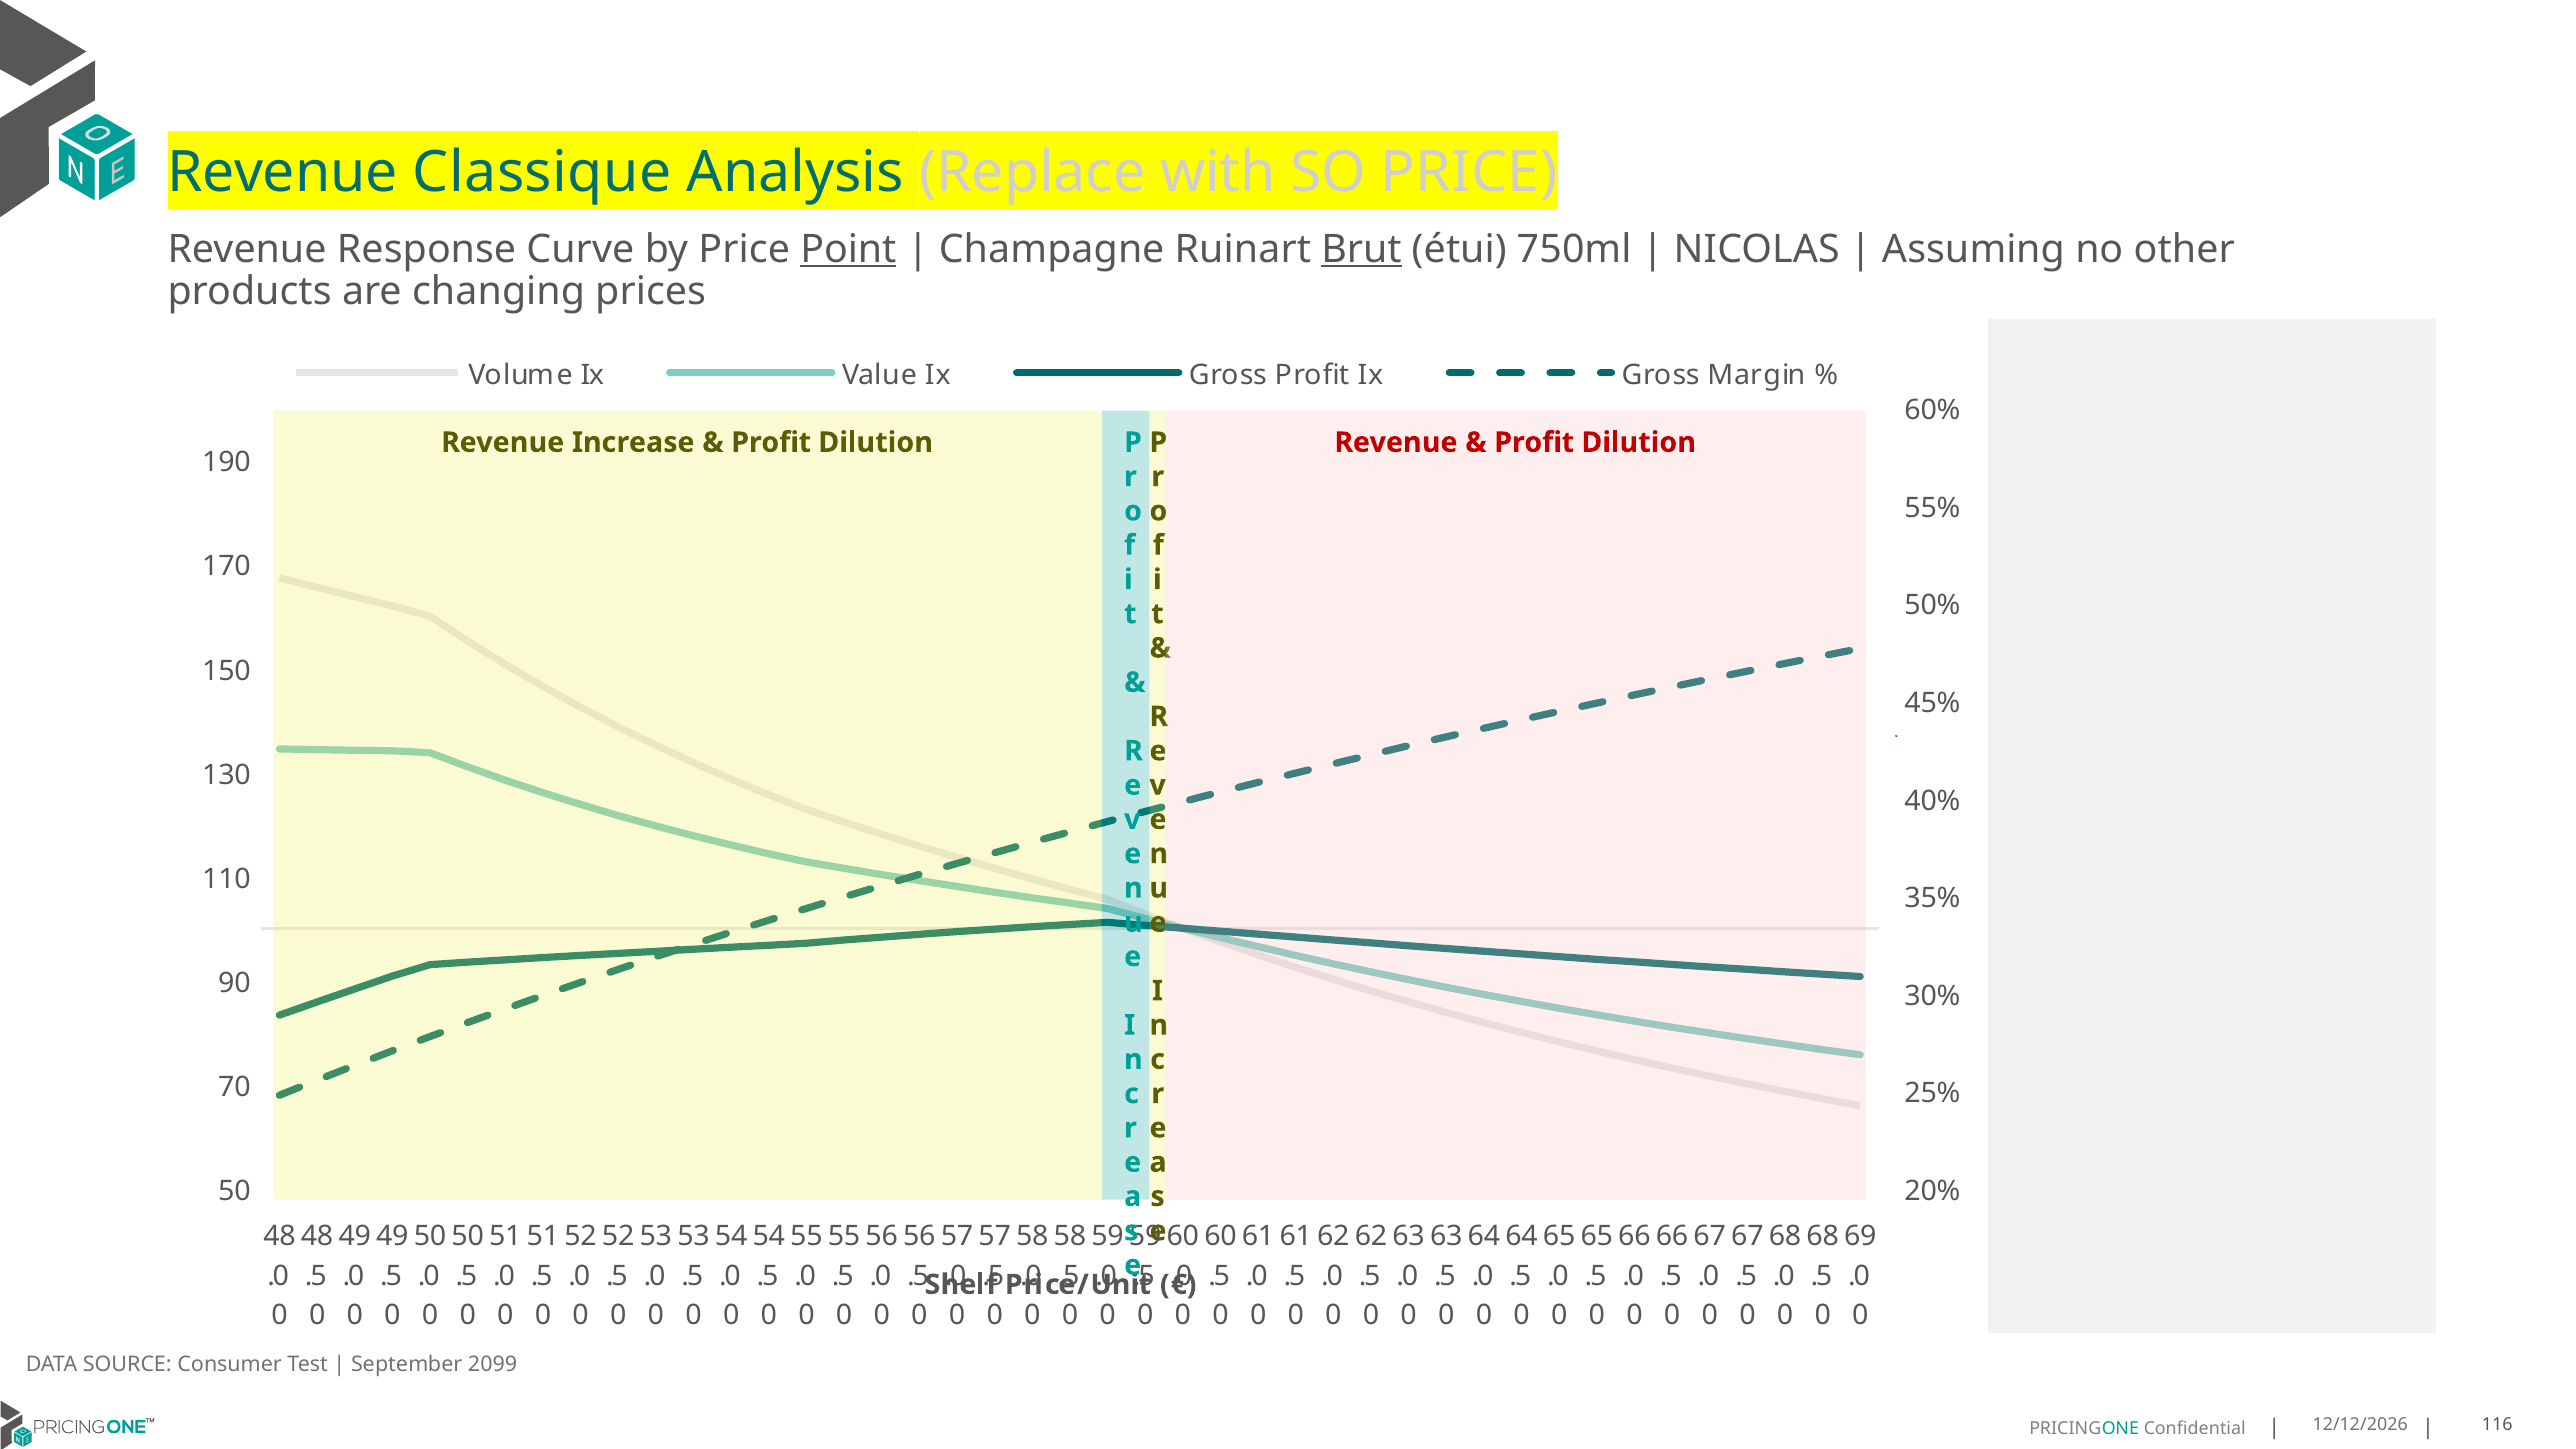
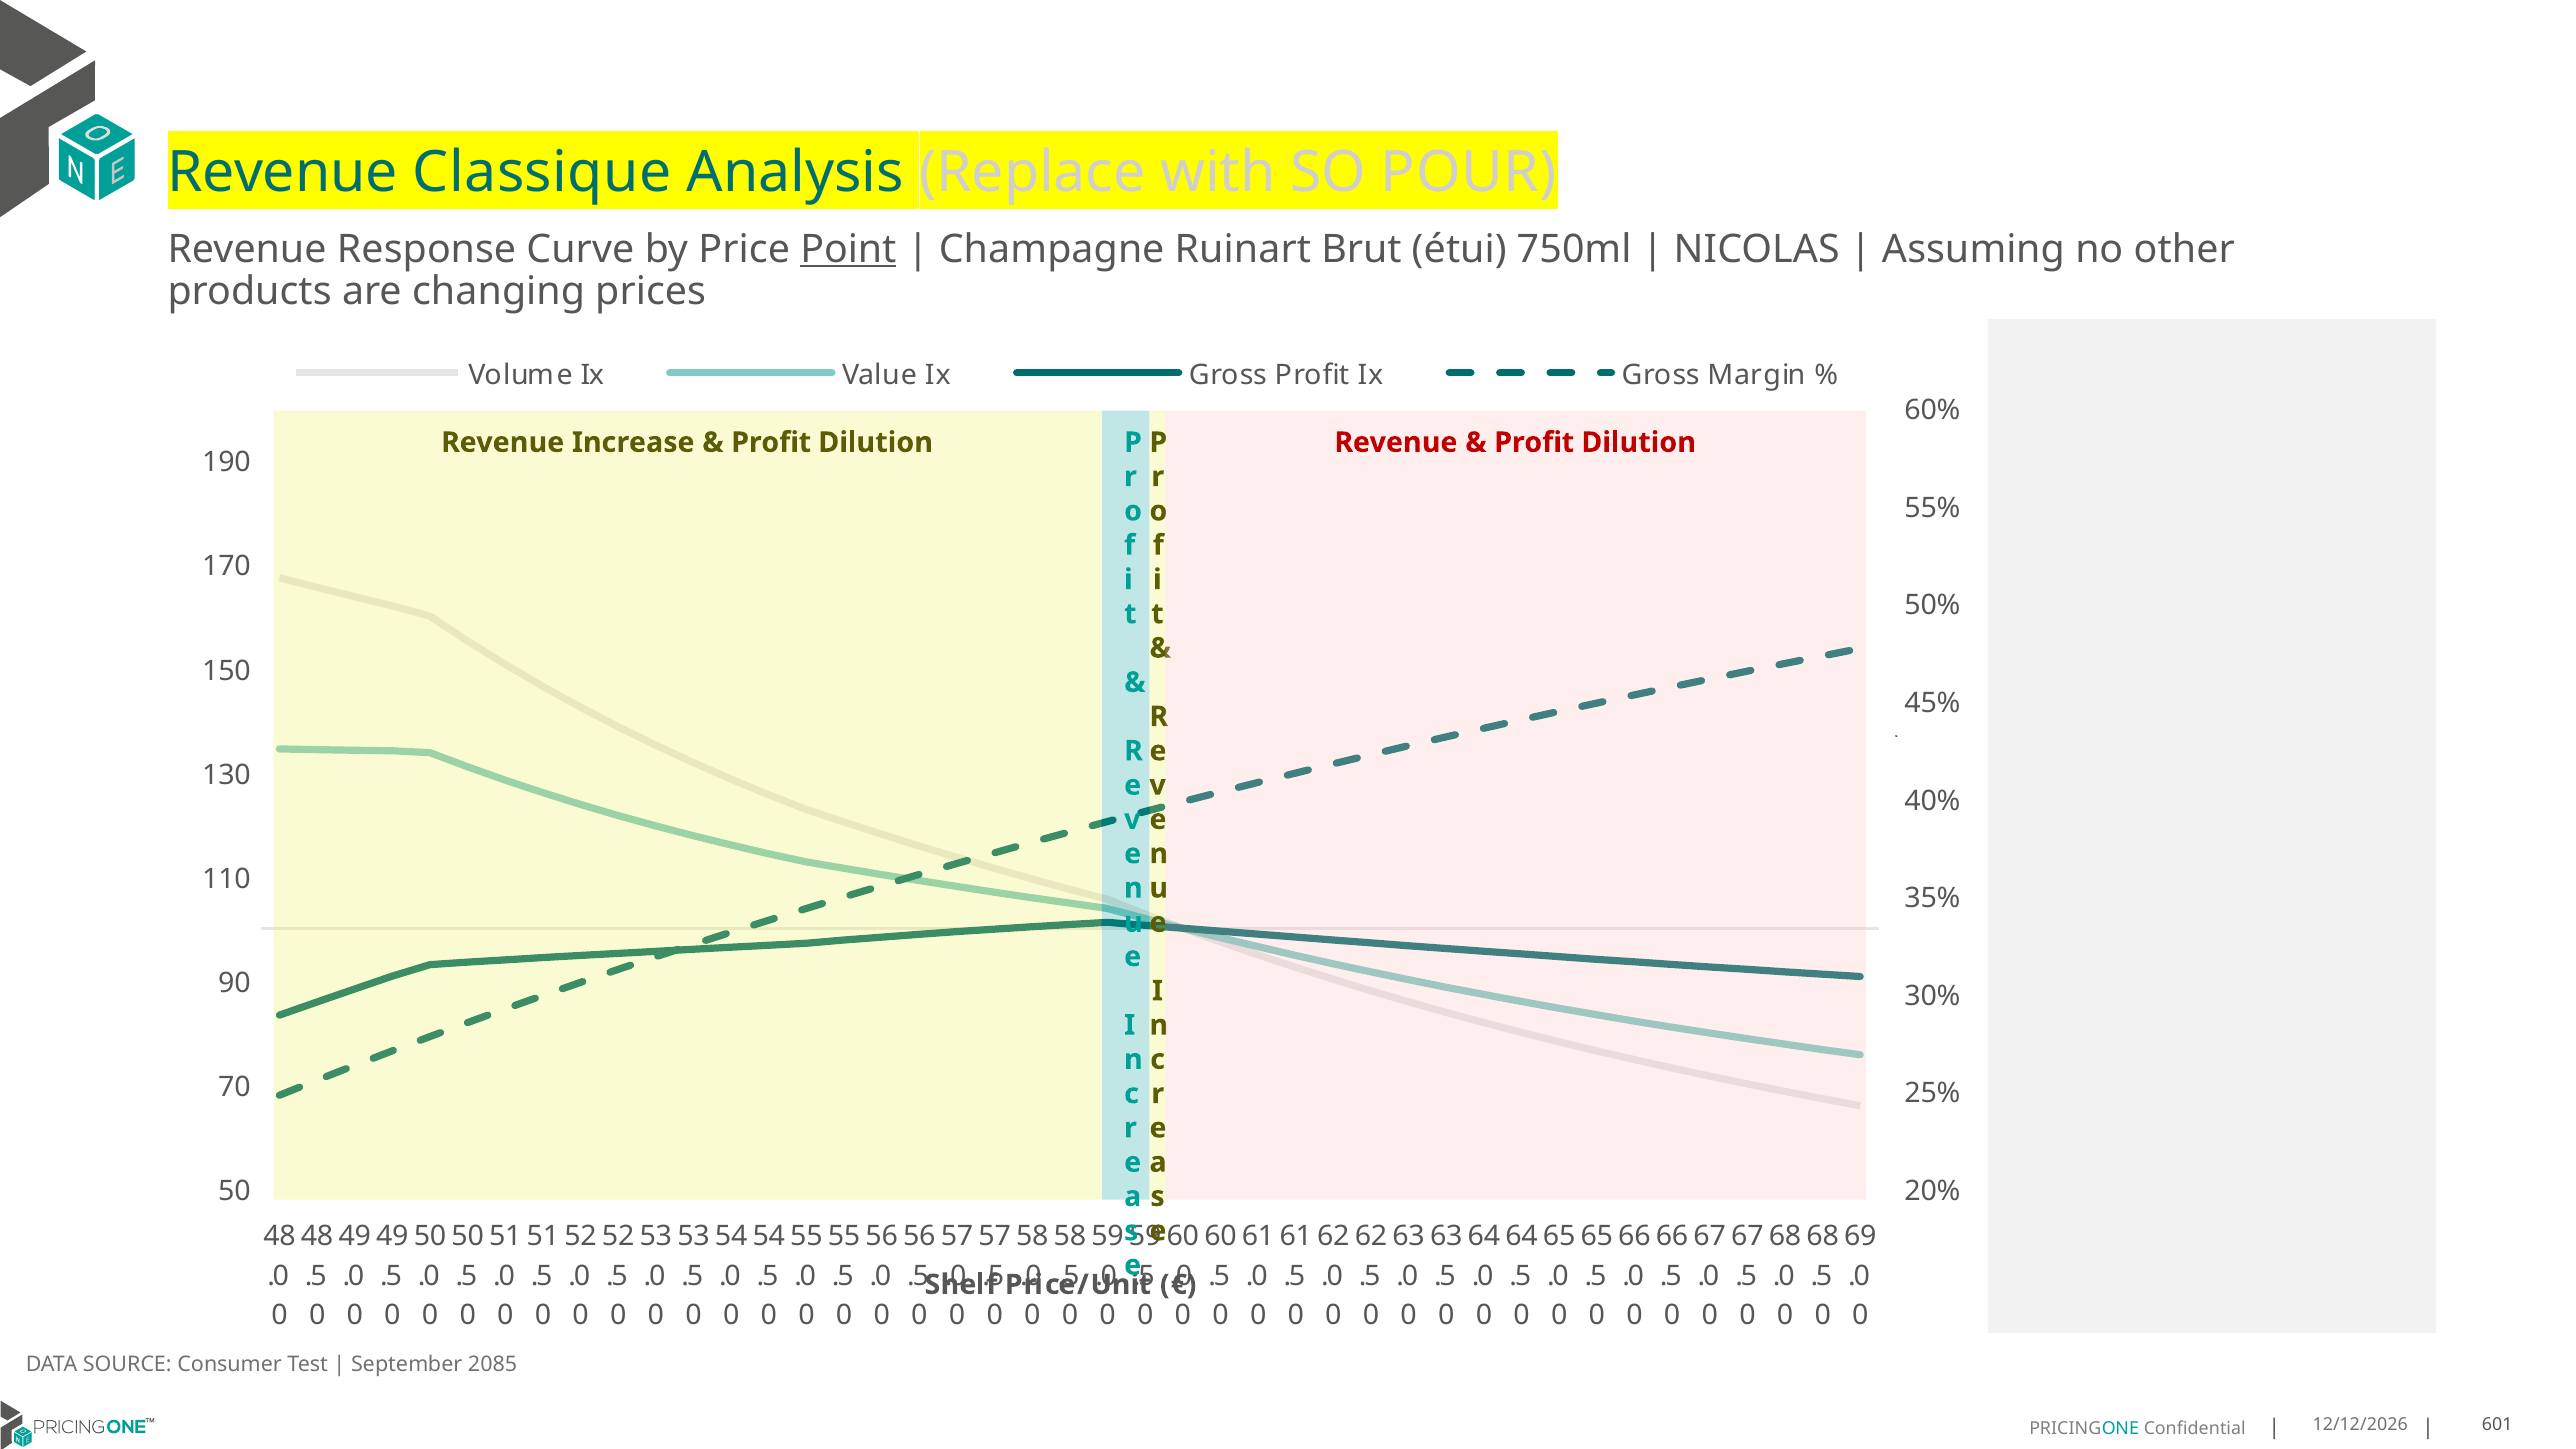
SO PRICE: PRICE -> POUR
Brut underline: present -> none
2099: 2099 -> 2085
116: 116 -> 601
